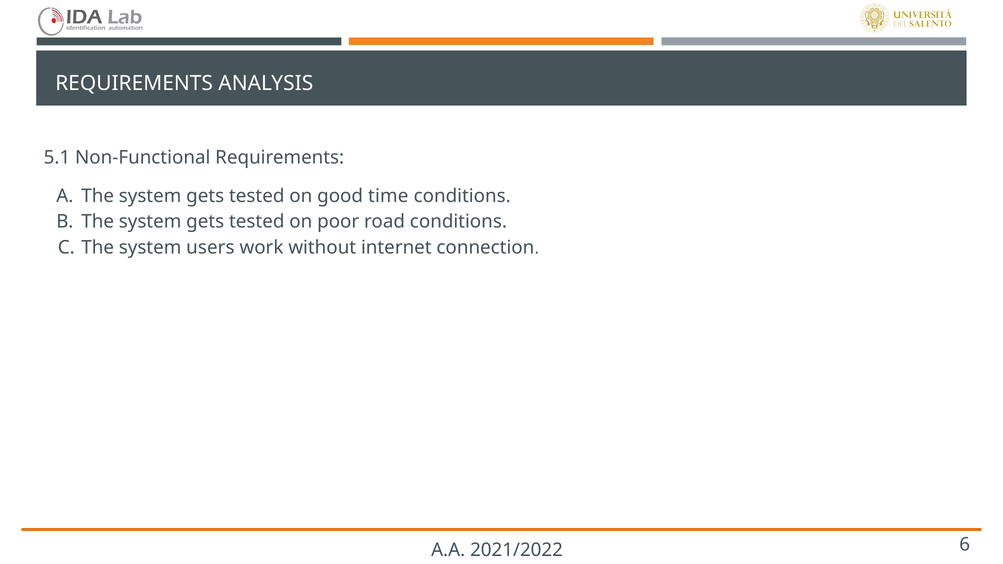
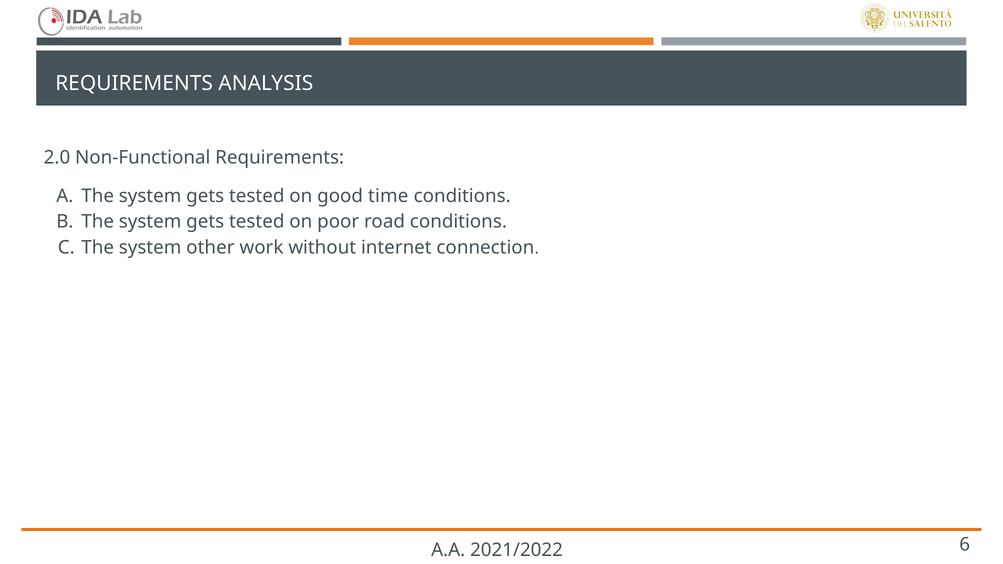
5.1: 5.1 -> 2.0
users: users -> other
